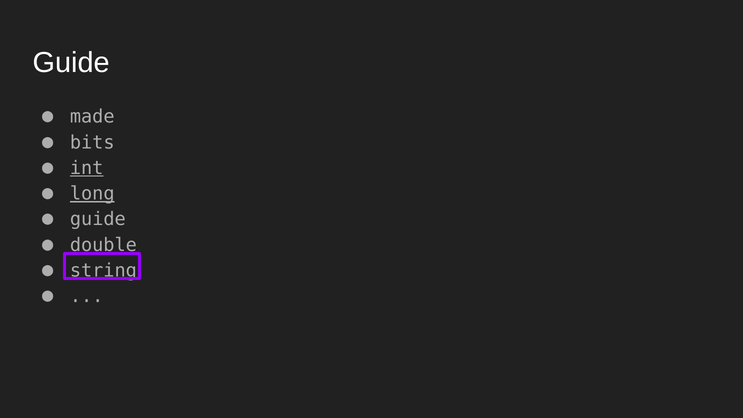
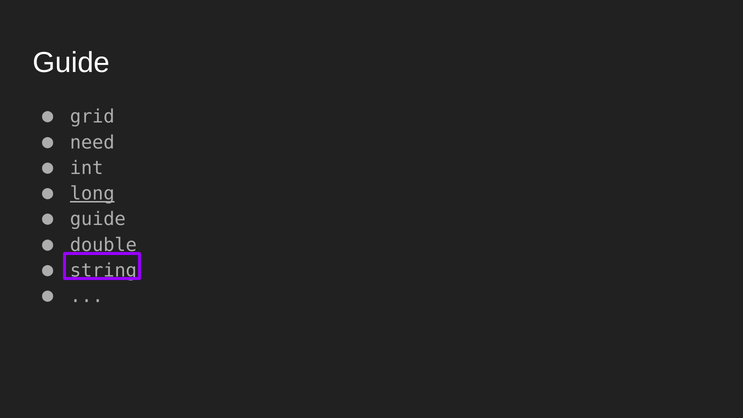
made: made -> grid
bits: bits -> need
int underline: present -> none
